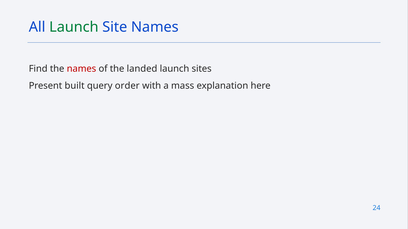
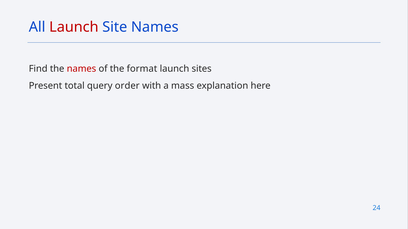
Launch at (74, 27) colour: green -> red
landed: landed -> format
built: built -> total
